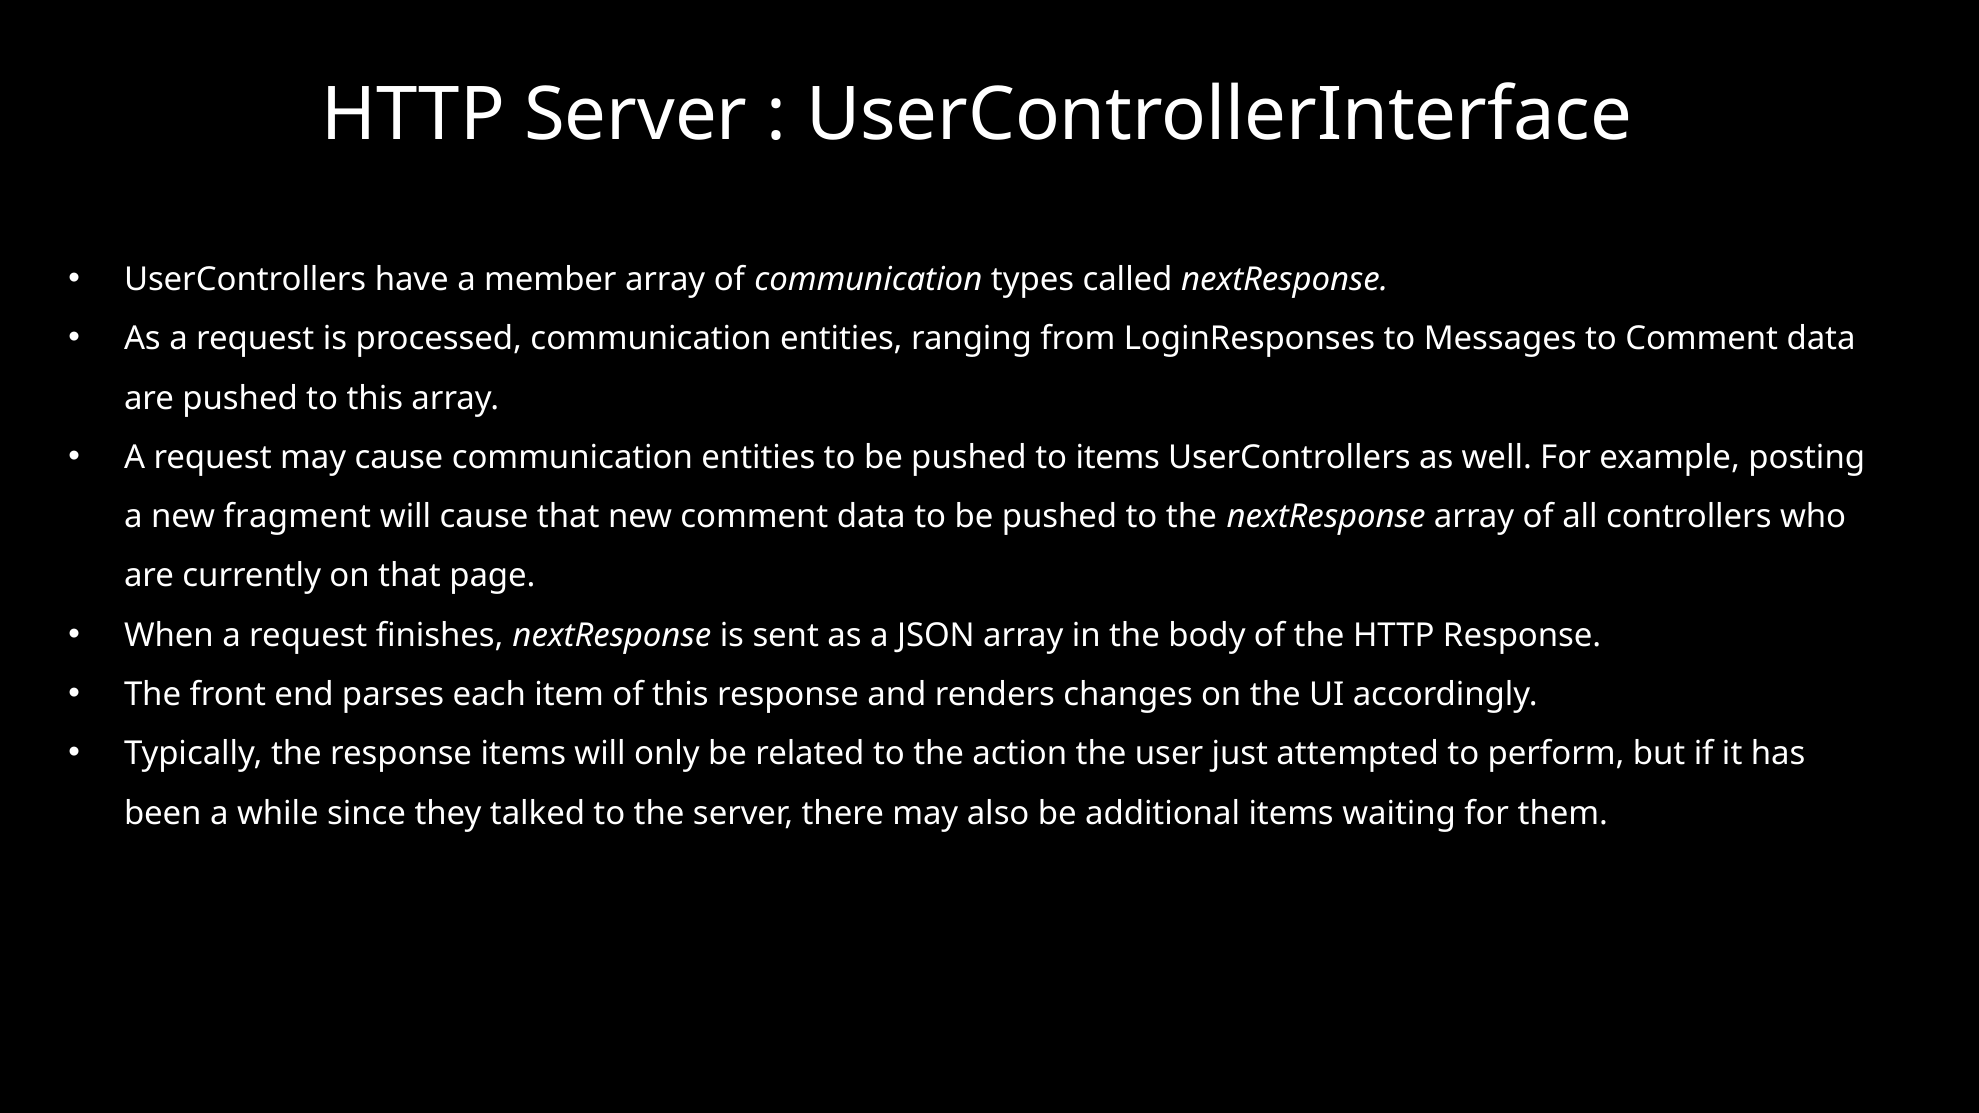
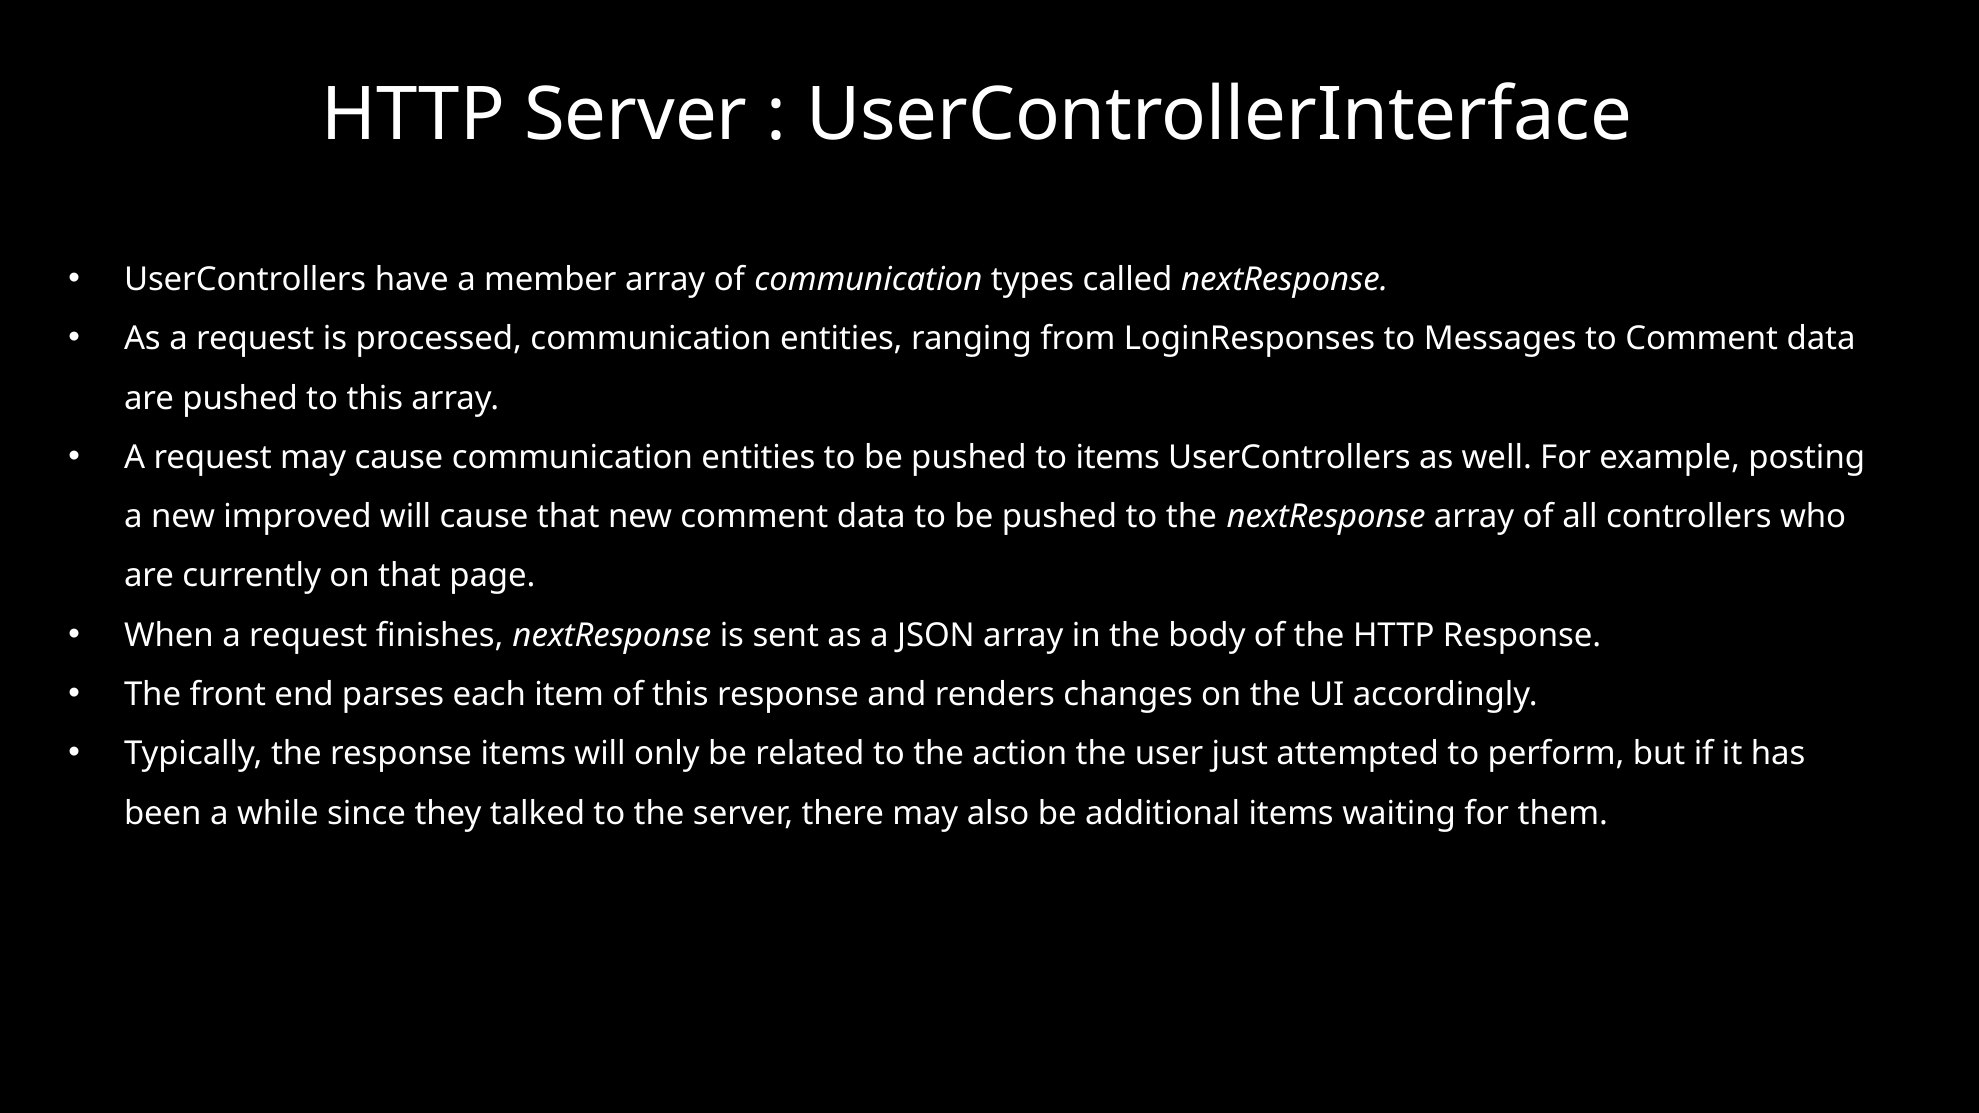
fragment: fragment -> improved
